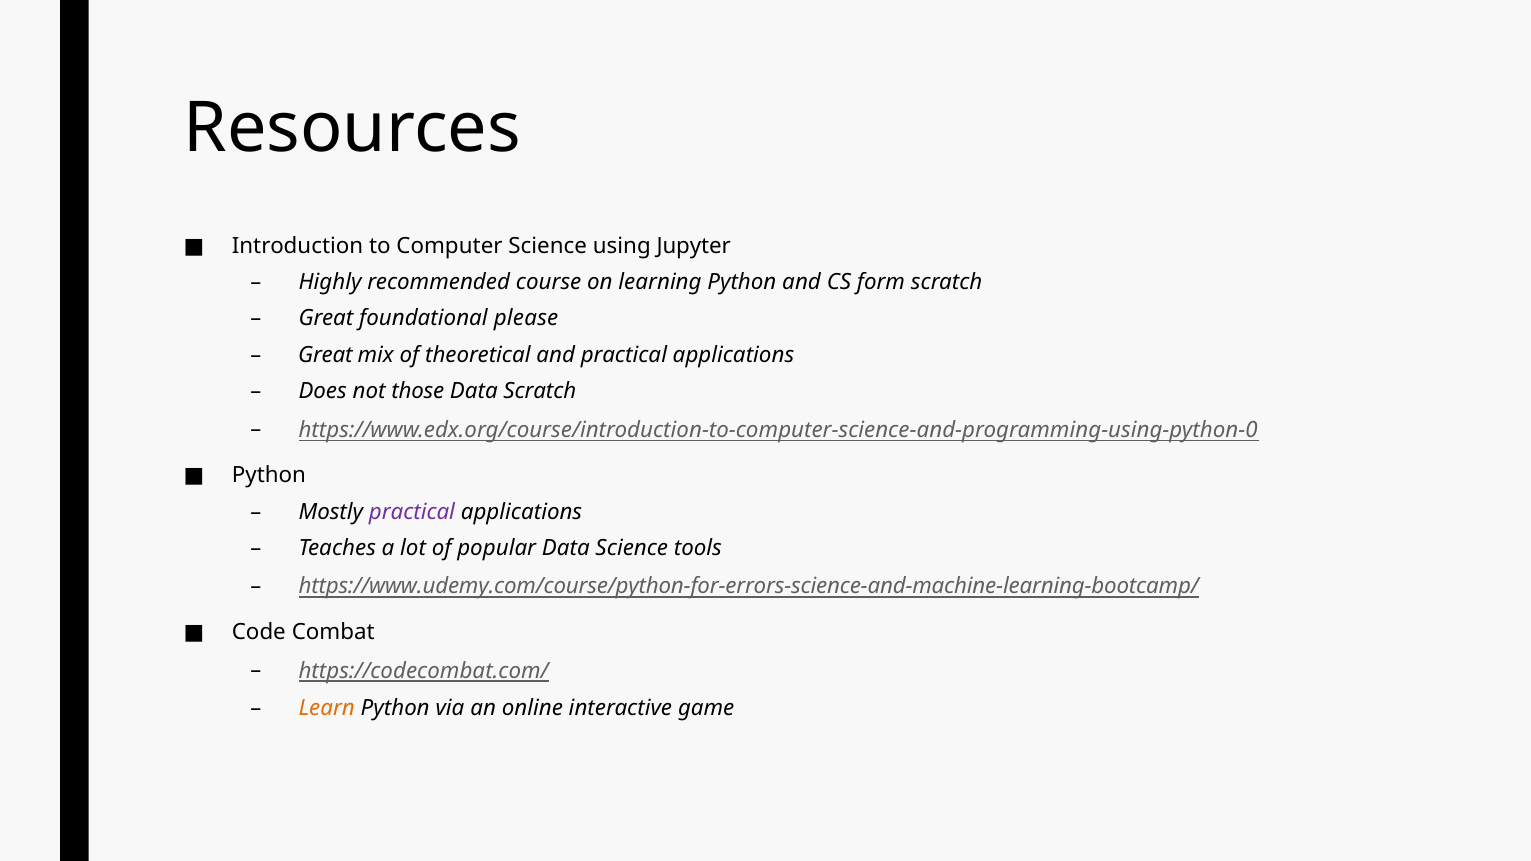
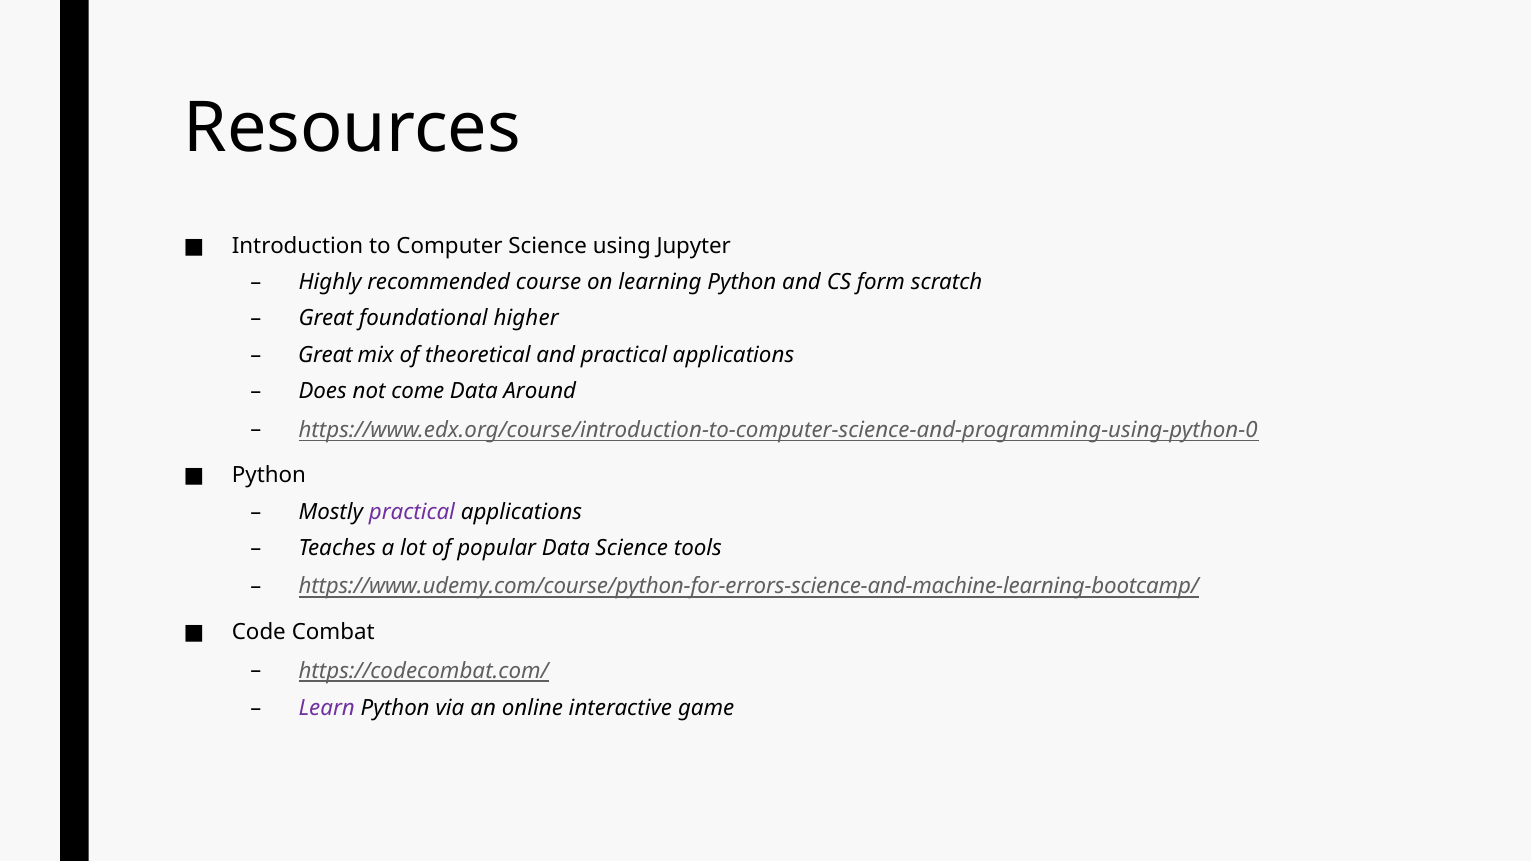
please: please -> higher
those: those -> come
Data Scratch: Scratch -> Around
Learn colour: orange -> purple
